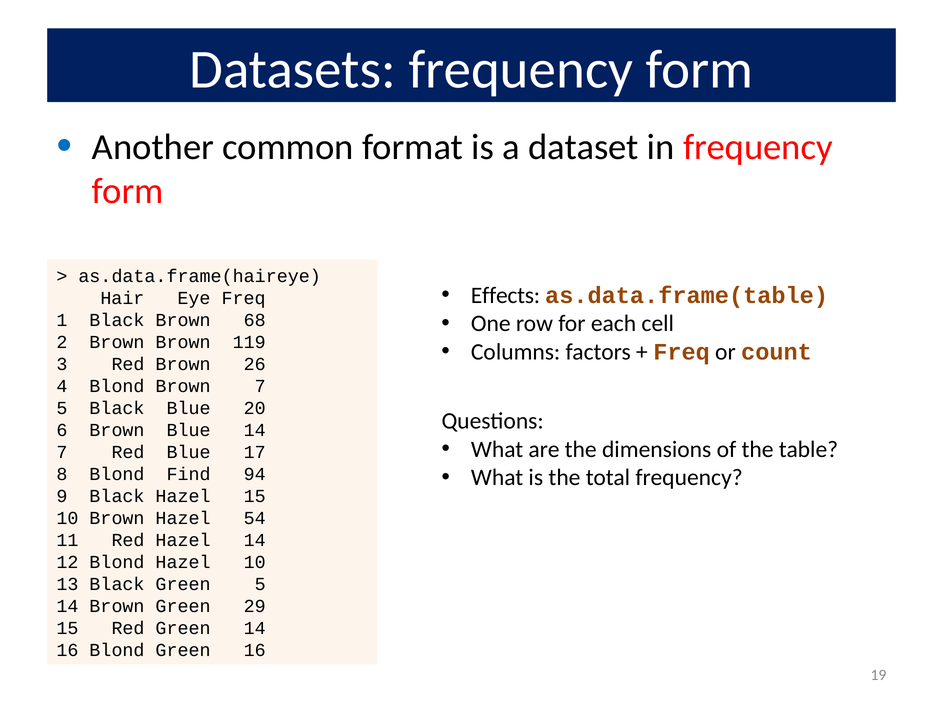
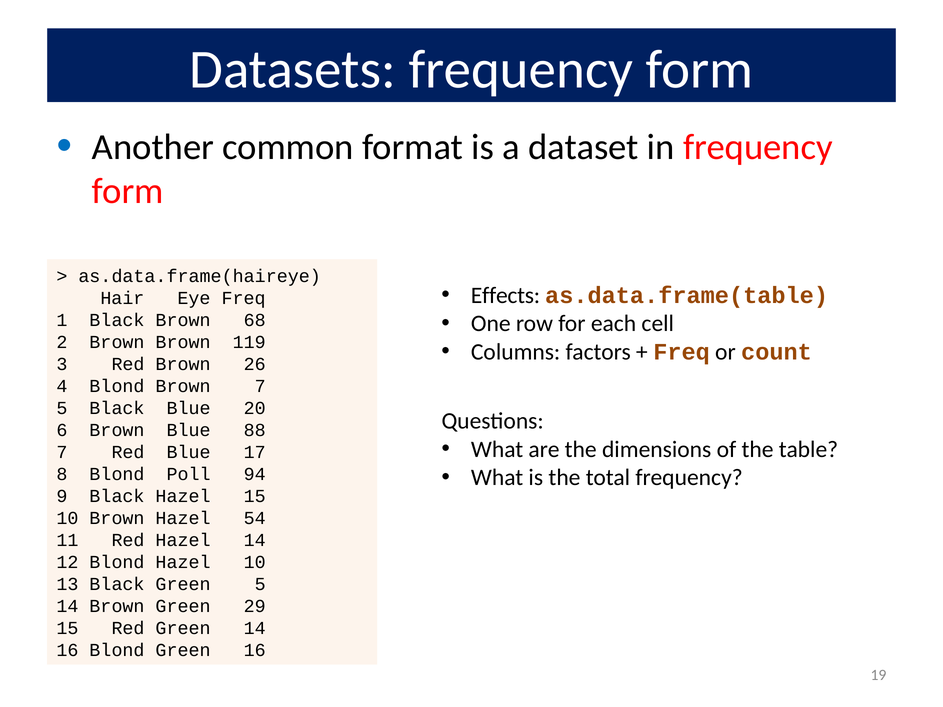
Blue 14: 14 -> 88
Find: Find -> Poll
